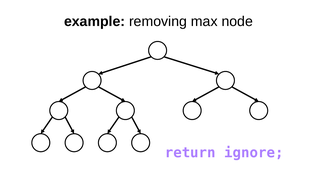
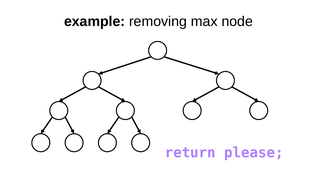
ignore: ignore -> please
